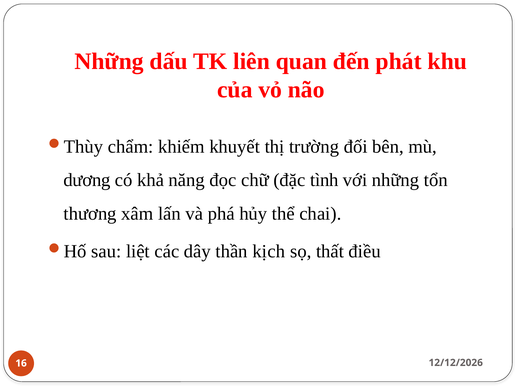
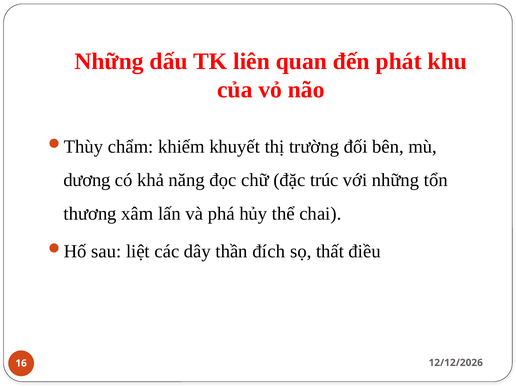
tình: tình -> trúc
kịch: kịch -> đích
